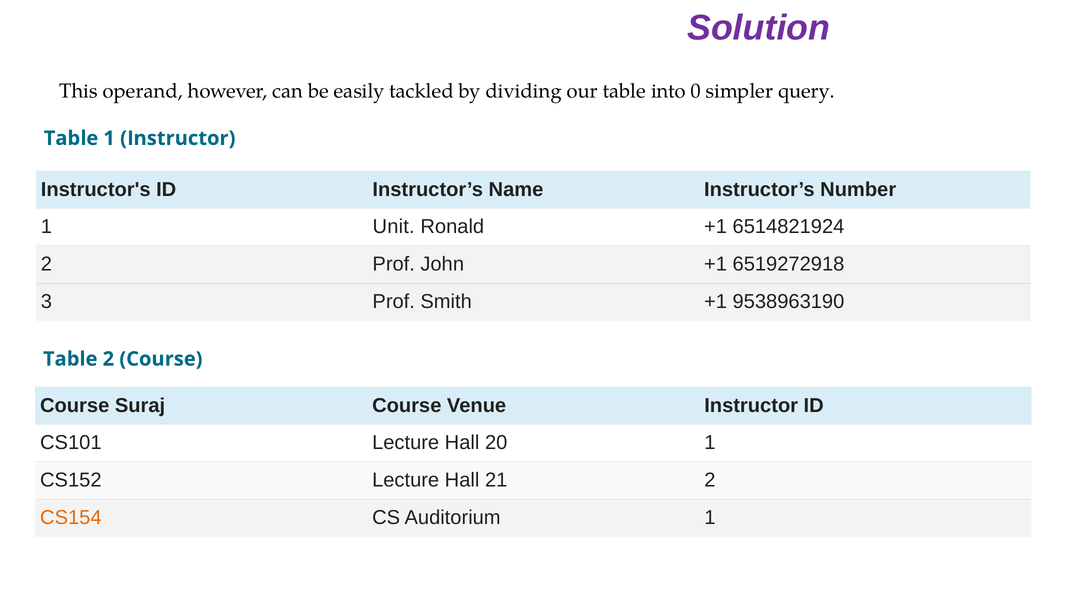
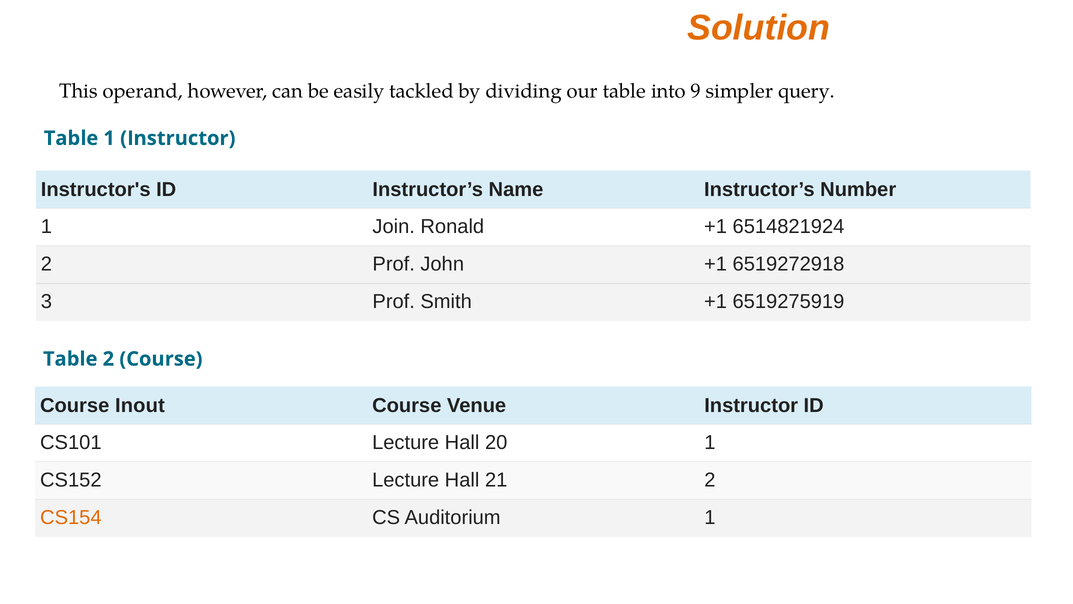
Solution colour: purple -> orange
0: 0 -> 9
Unit: Unit -> Join
9538963190: 9538963190 -> 6519275919
Suraj: Suraj -> Inout
